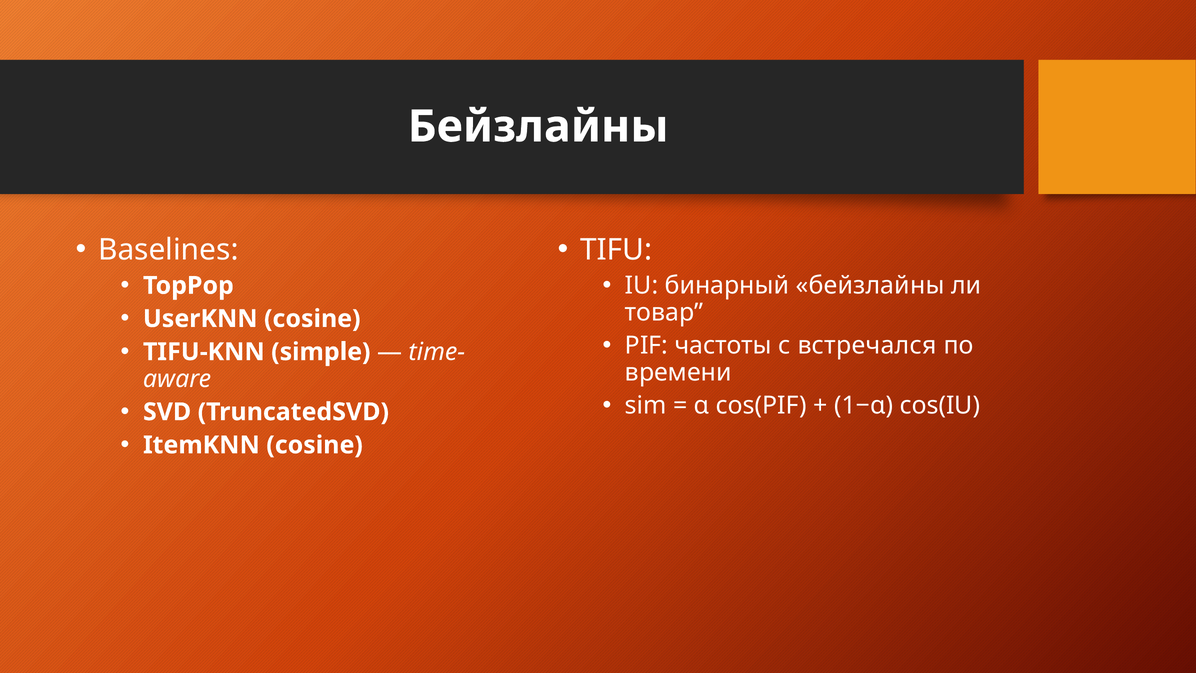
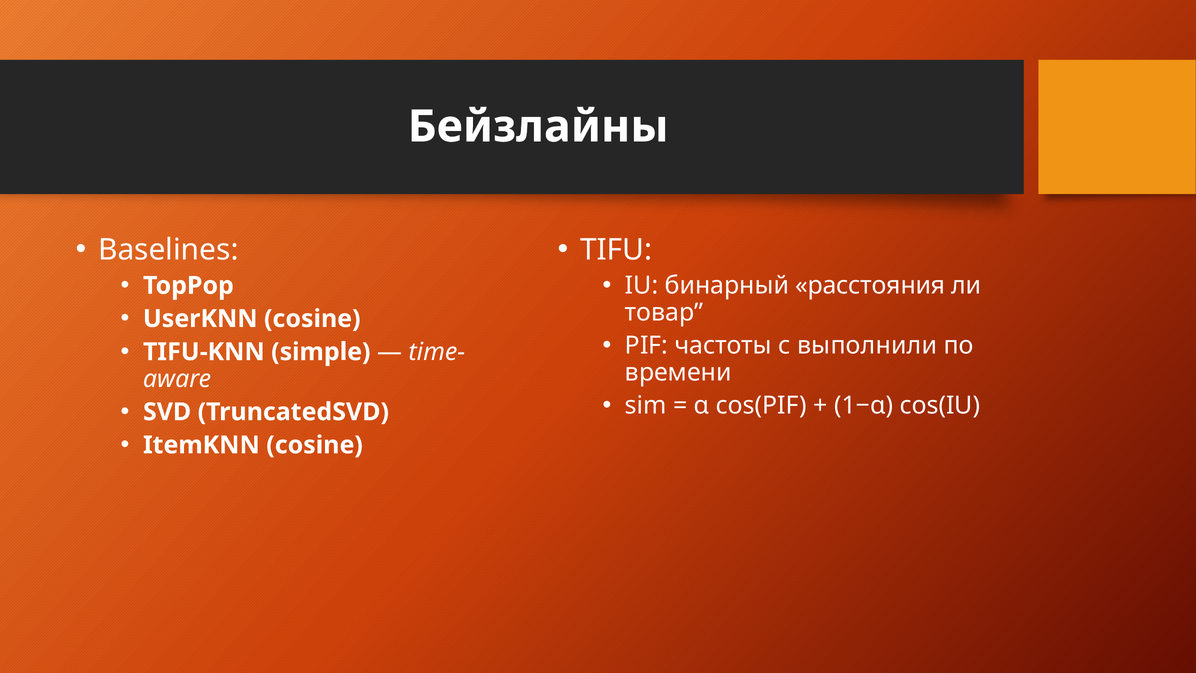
бинарный бейзлайны: бейзлайны -> расстояния
встречался: встречался -> выполнили
